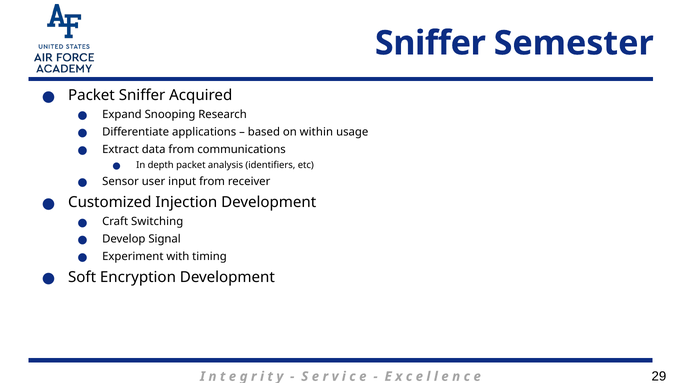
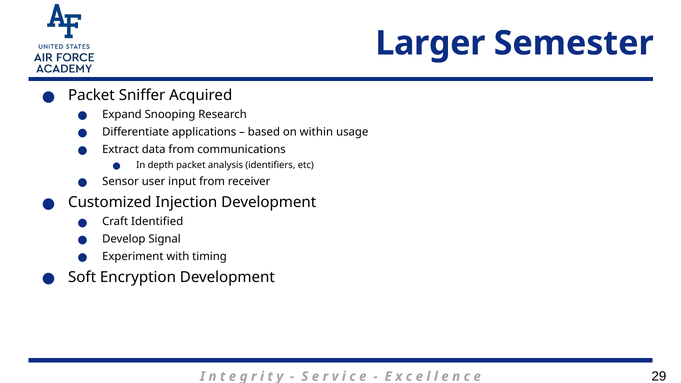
Sniffer at (430, 43): Sniffer -> Larger
Switching: Switching -> Identified
